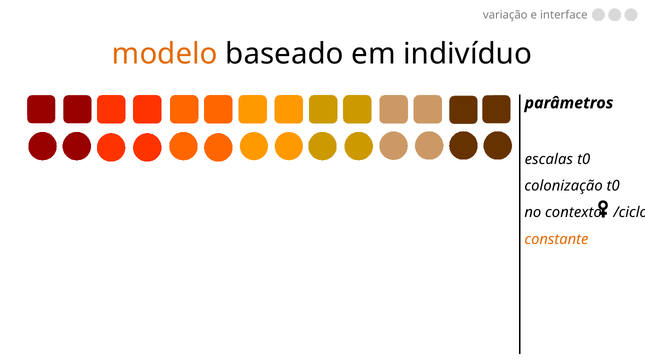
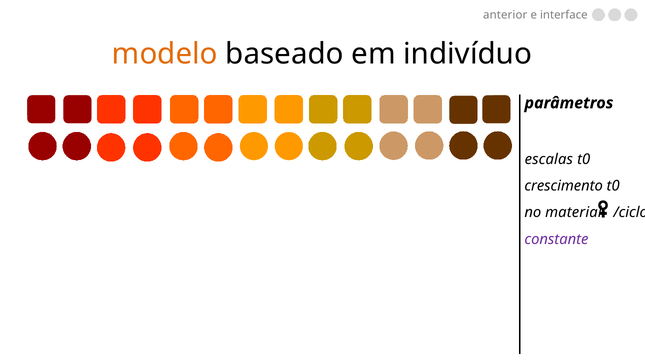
variação: variação -> anterior
colonização: colonização -> crescimento
contexto: contexto -> material
constante colour: orange -> purple
